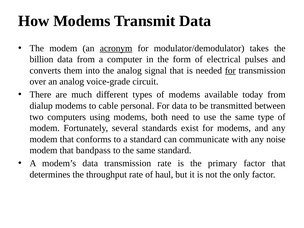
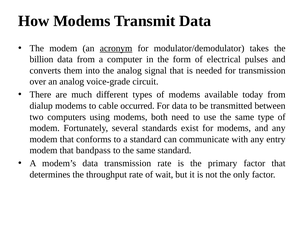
for at (230, 71) underline: present -> none
personal: personal -> occurred
noise: noise -> entry
haul: haul -> wait
